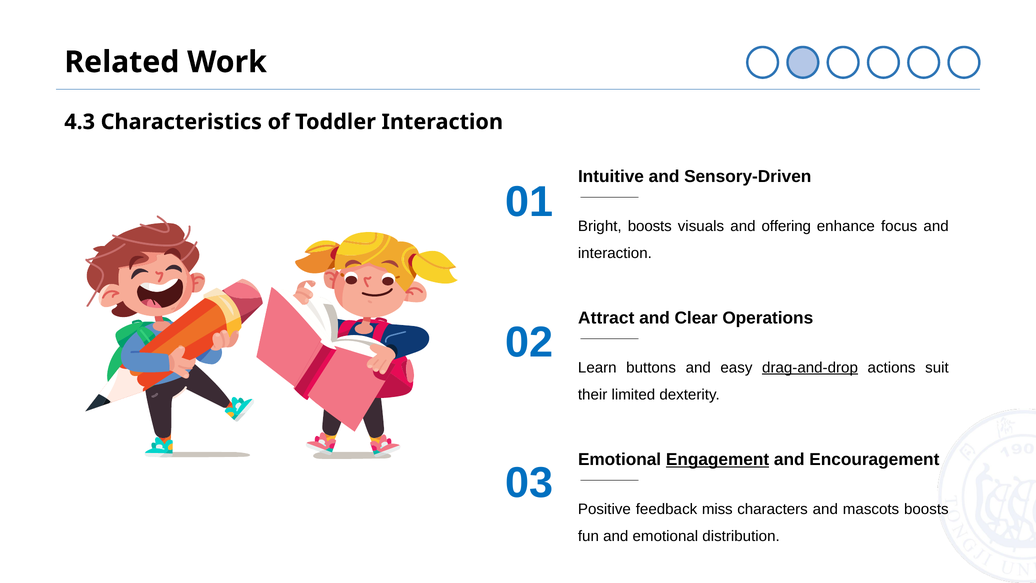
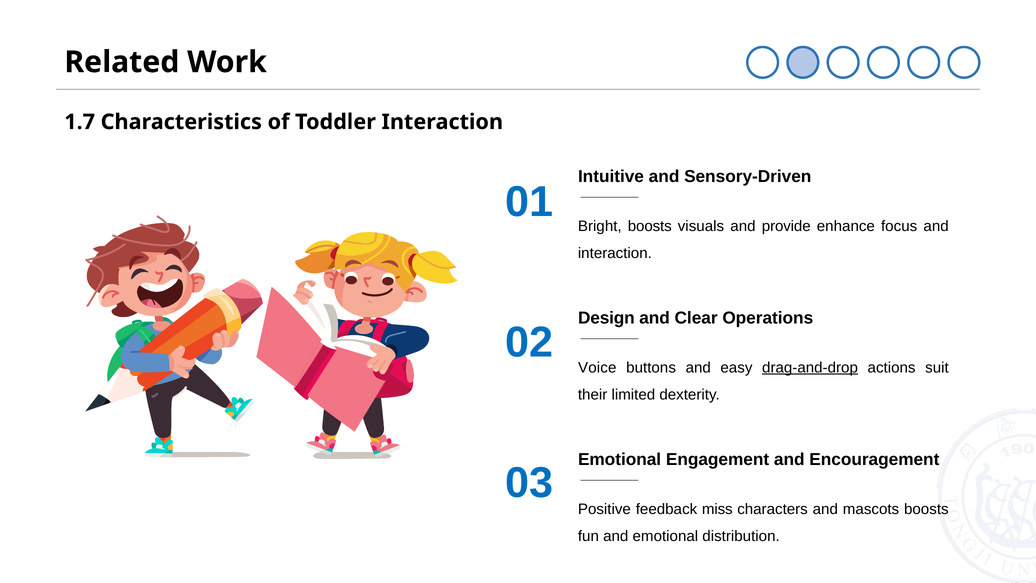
4.3: 4.3 -> 1.7
offering: offering -> provide
Attract: Attract -> Design
Learn: Learn -> Voice
Engagement underline: present -> none
